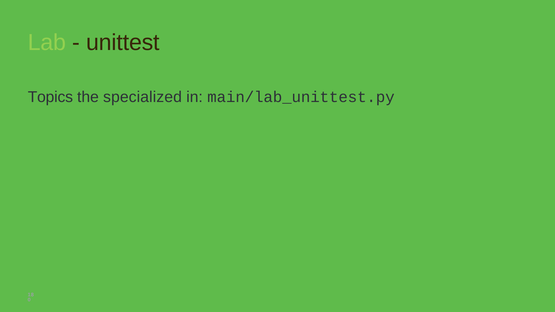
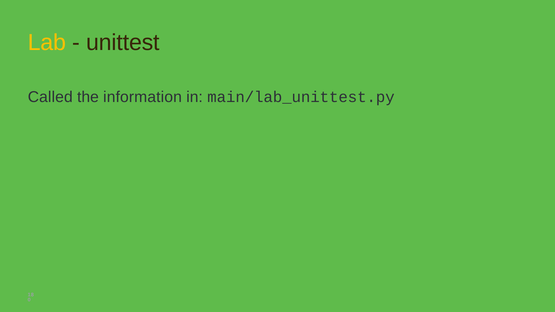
Lab colour: light green -> yellow
Topics: Topics -> Called
specialized: specialized -> information
